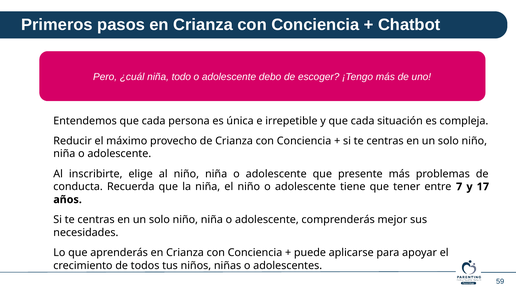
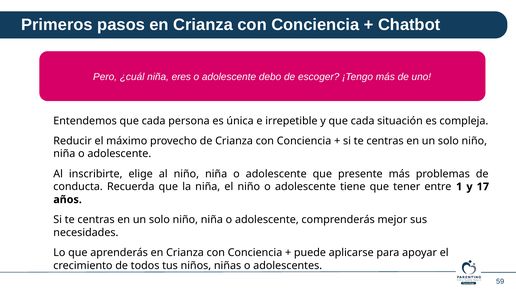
todo: todo -> eres
7: 7 -> 1
